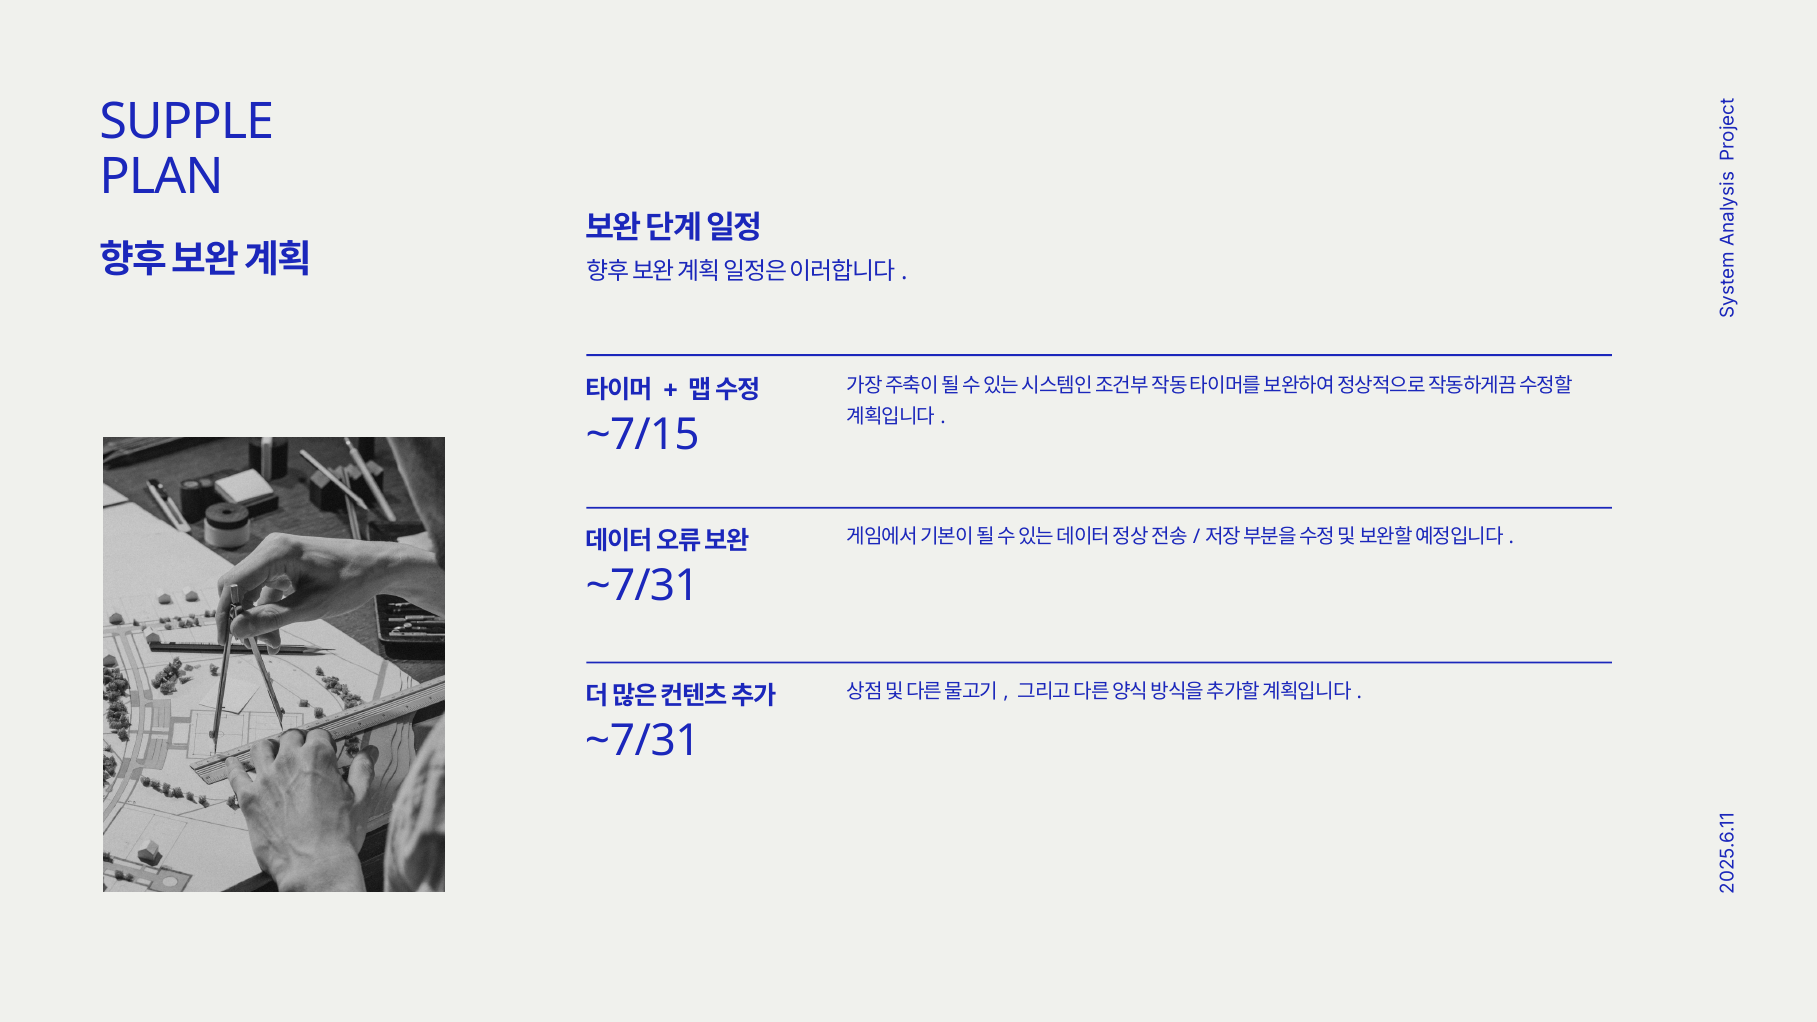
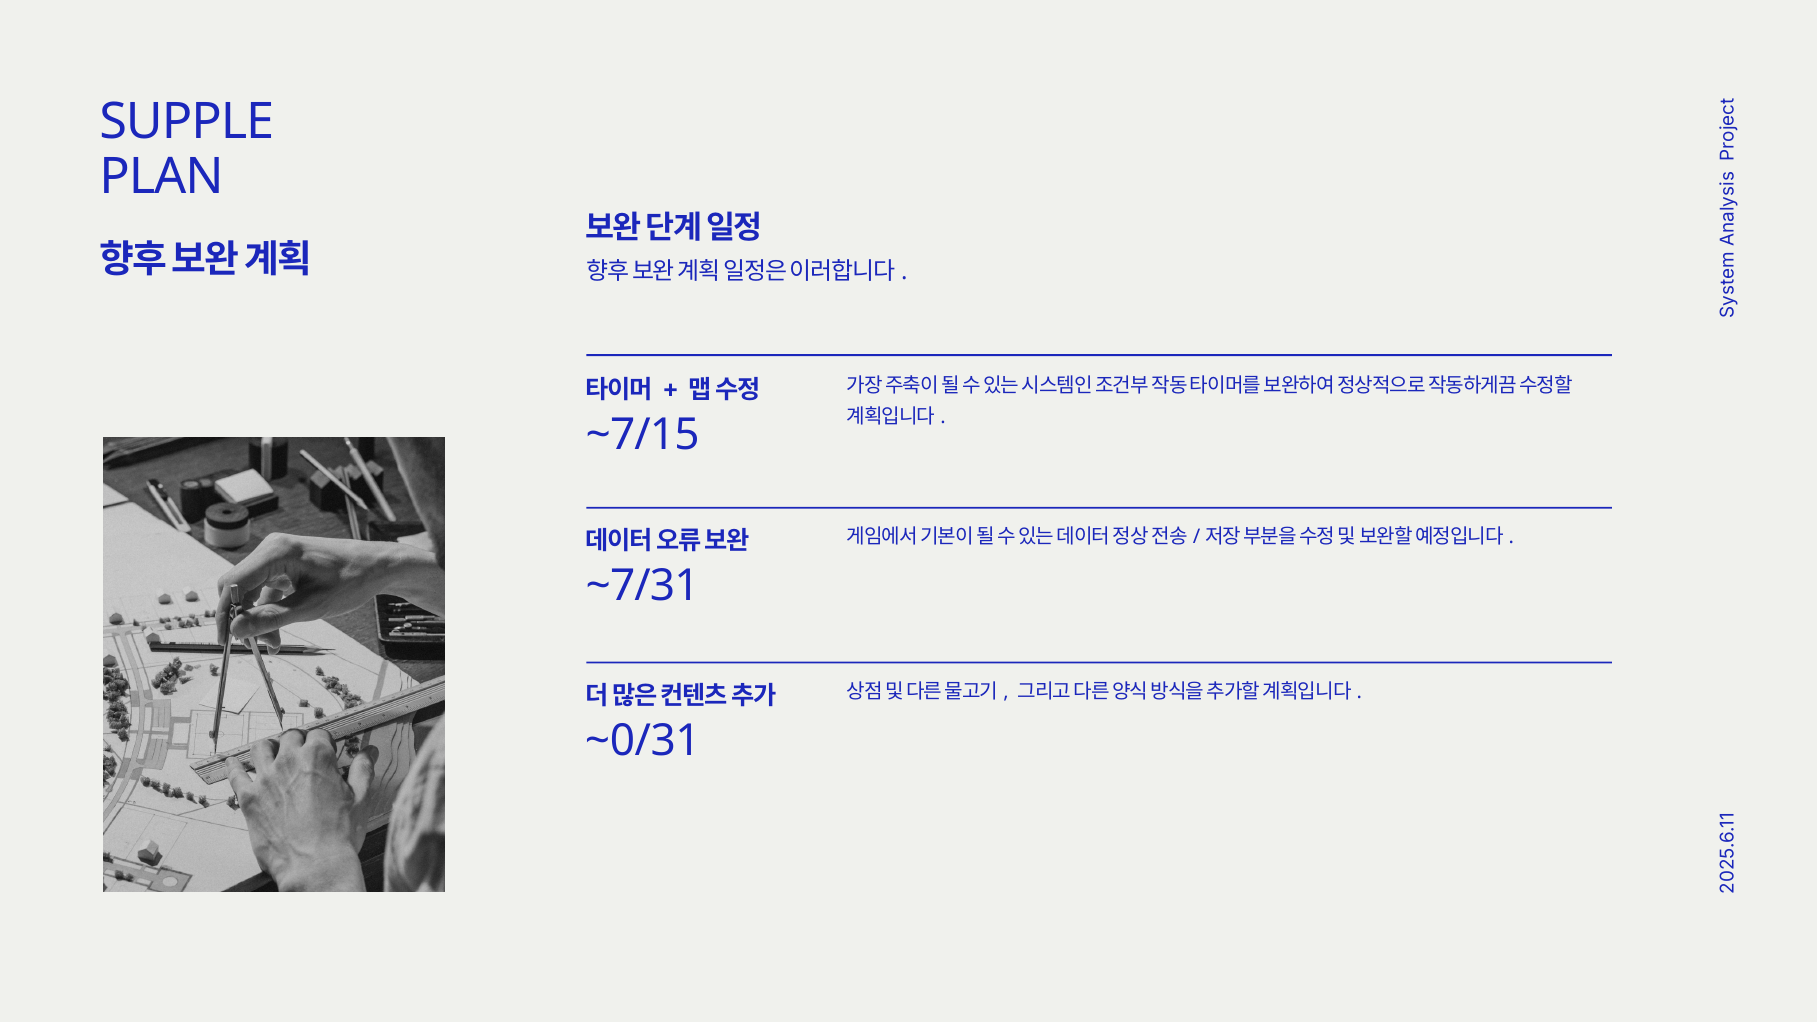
~7/31 at (643, 741): ~7/31 -> ~0/31
